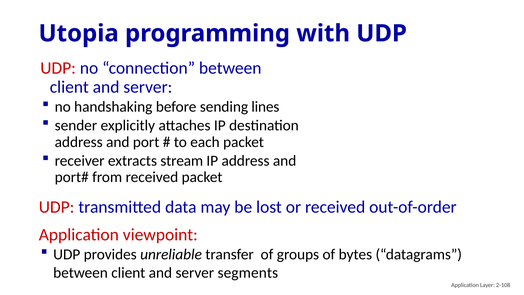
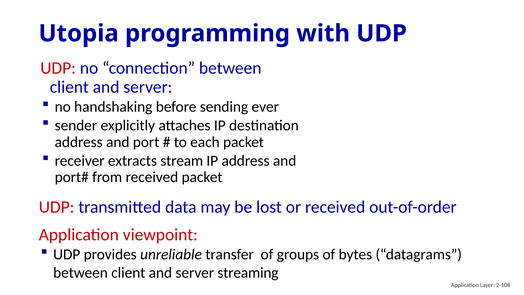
lines: lines -> ever
segments: segments -> streaming
